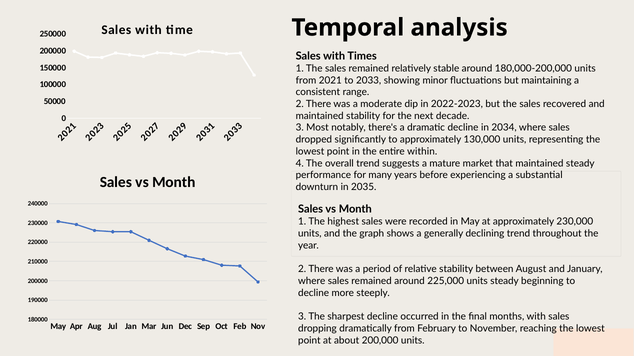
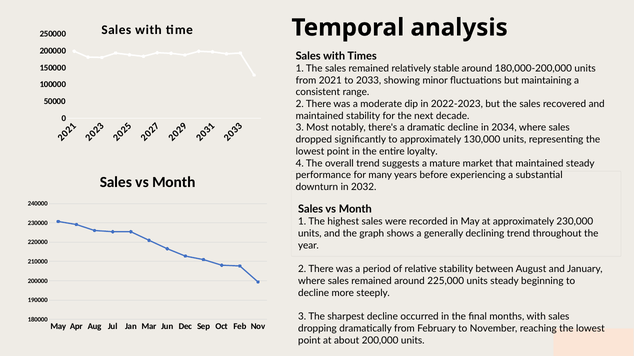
within: within -> loyalty
2035: 2035 -> 2032
